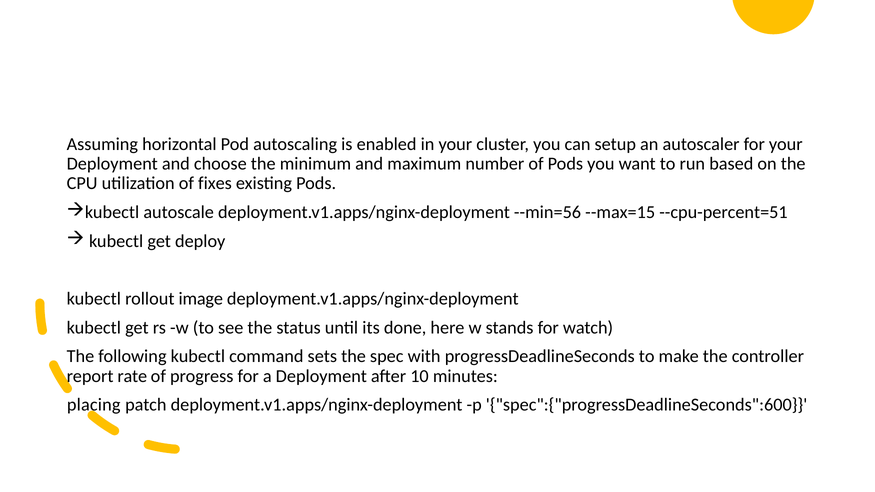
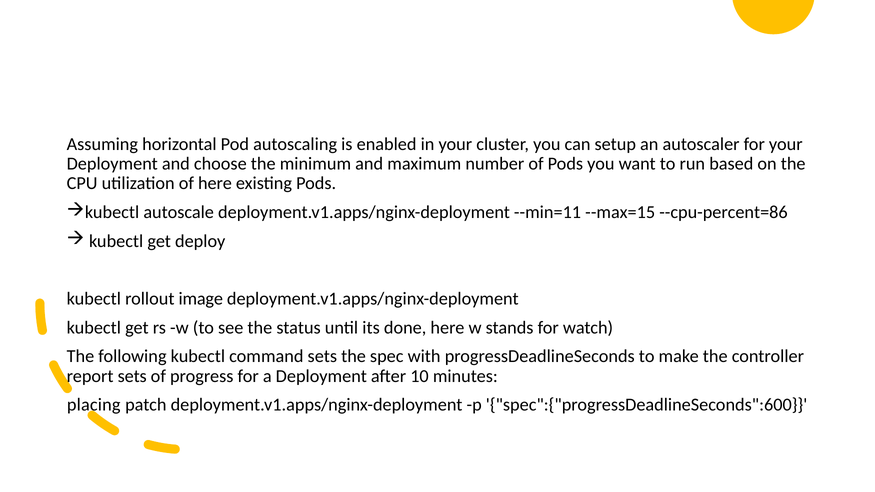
of fixes: fixes -> here
--min=56: --min=56 -> --min=11
--cpu-percent=51: --cpu-percent=51 -> --cpu-percent=86
report rate: rate -> sets
